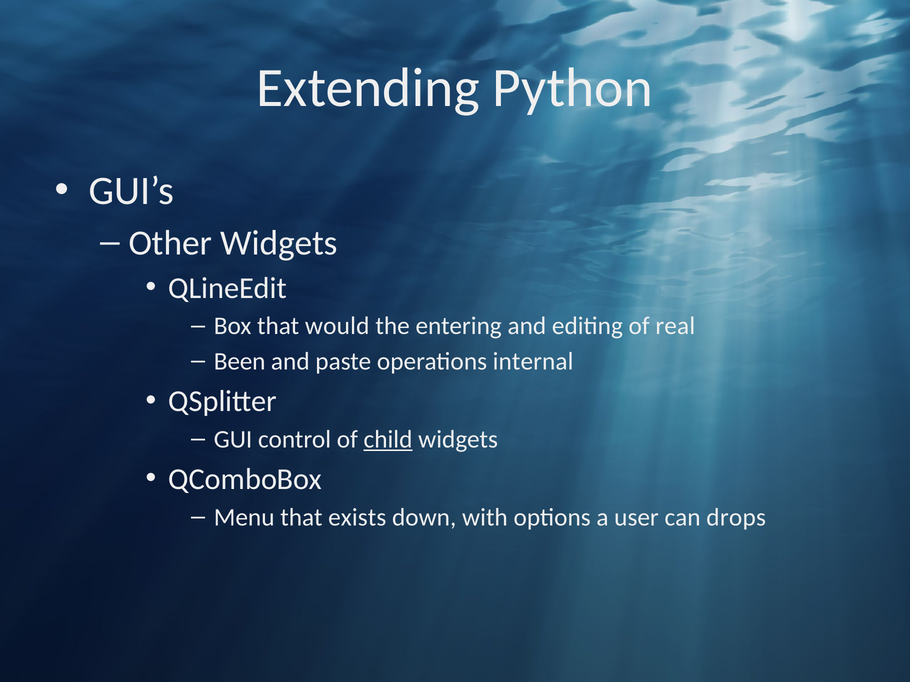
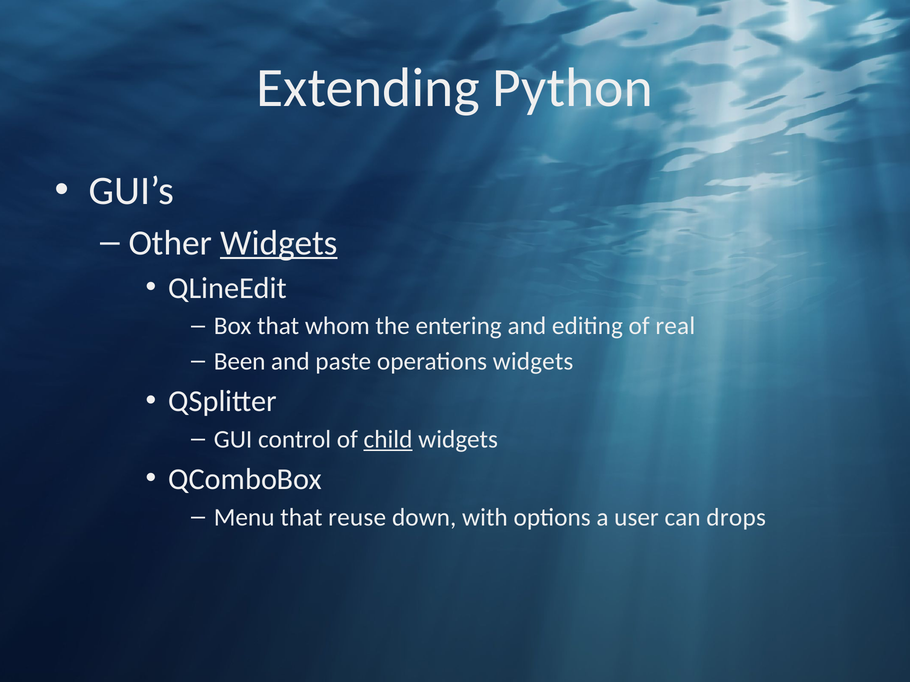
Widgets at (279, 243) underline: none -> present
would: would -> whom
operations internal: internal -> widgets
exists: exists -> reuse
